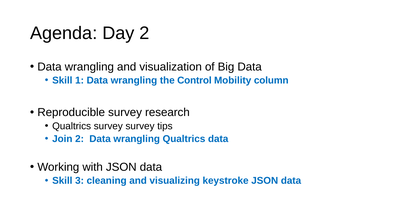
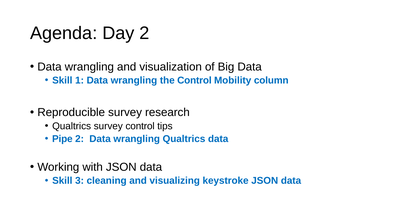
survey survey: survey -> control
Join: Join -> Pipe
